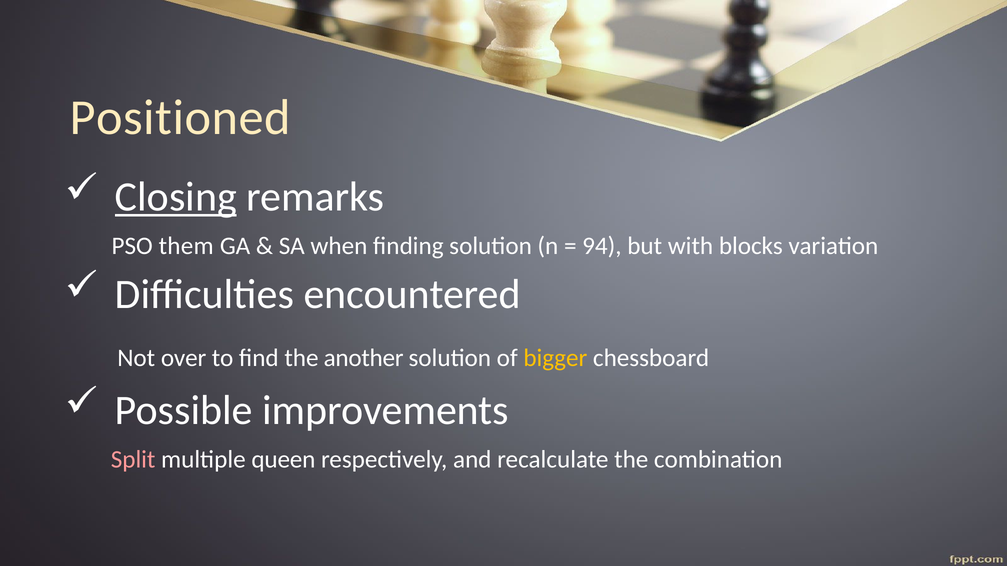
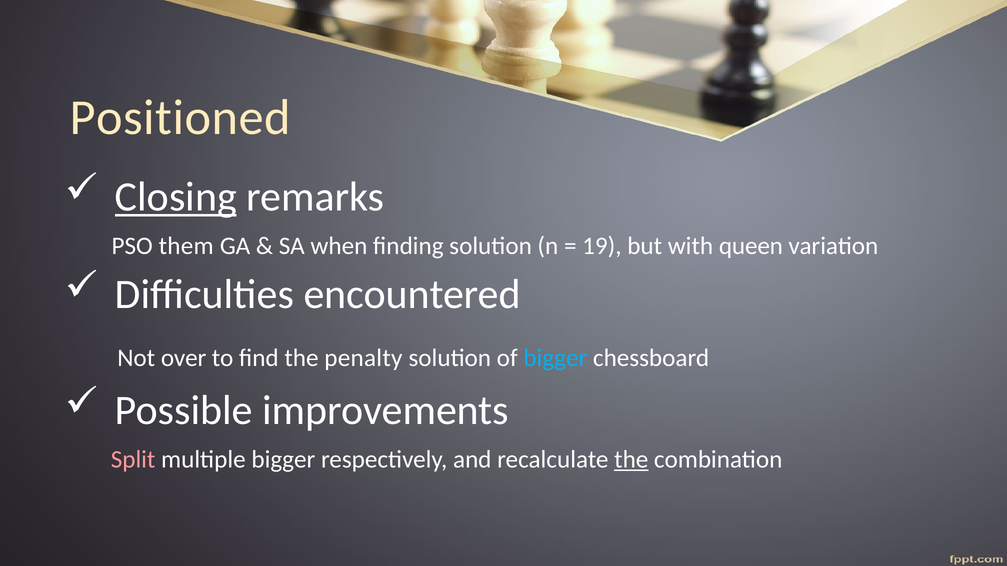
94: 94 -> 19
blocks: blocks -> queen
another: another -> penalty
bigger at (555, 358) colour: yellow -> light blue
multiple queen: queen -> bigger
the at (631, 460) underline: none -> present
